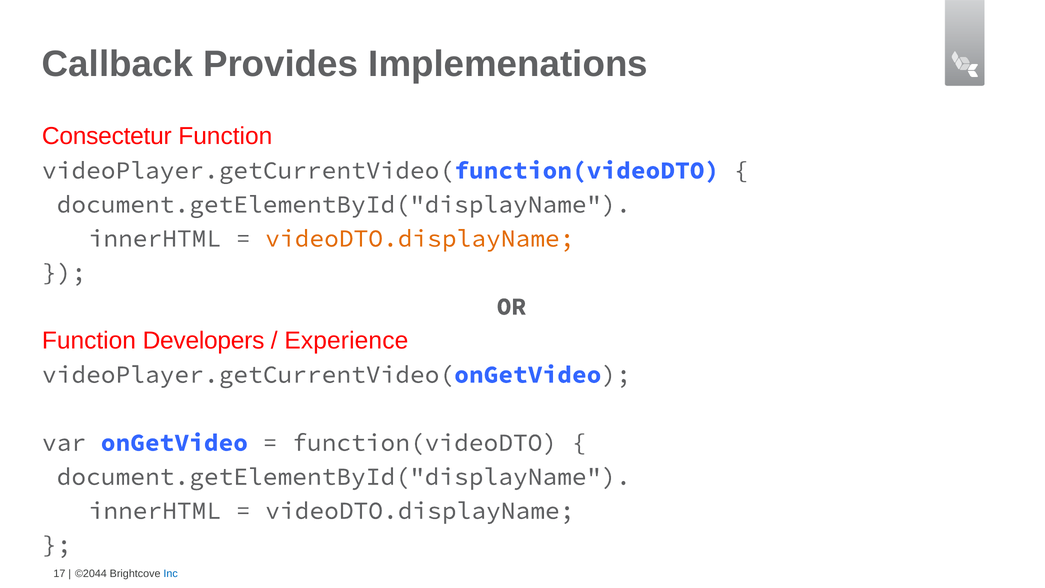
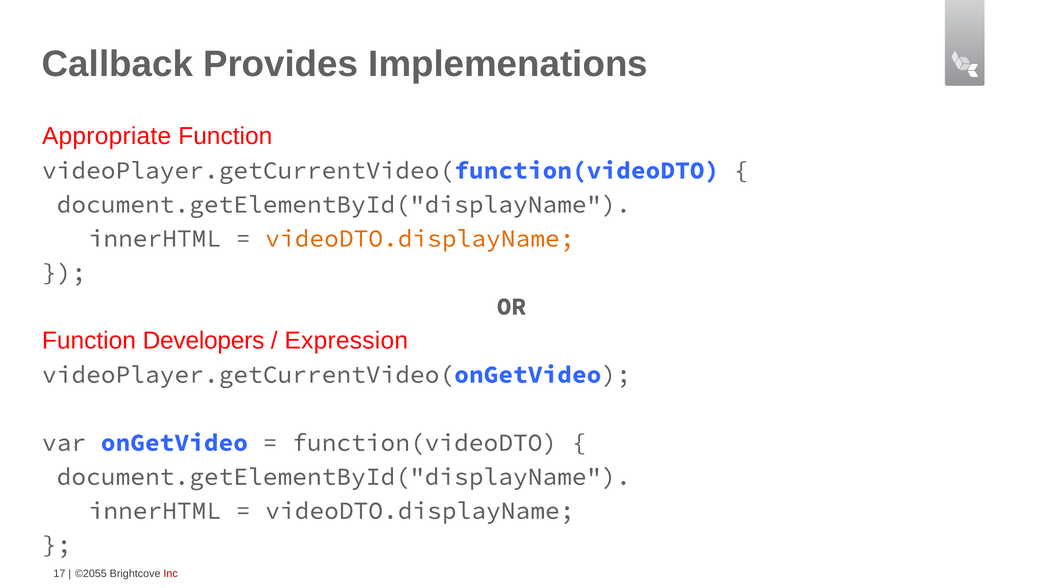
Consectetur: Consectetur -> Appropriate
Experience: Experience -> Expression
©2044: ©2044 -> ©2055
Inc colour: blue -> red
